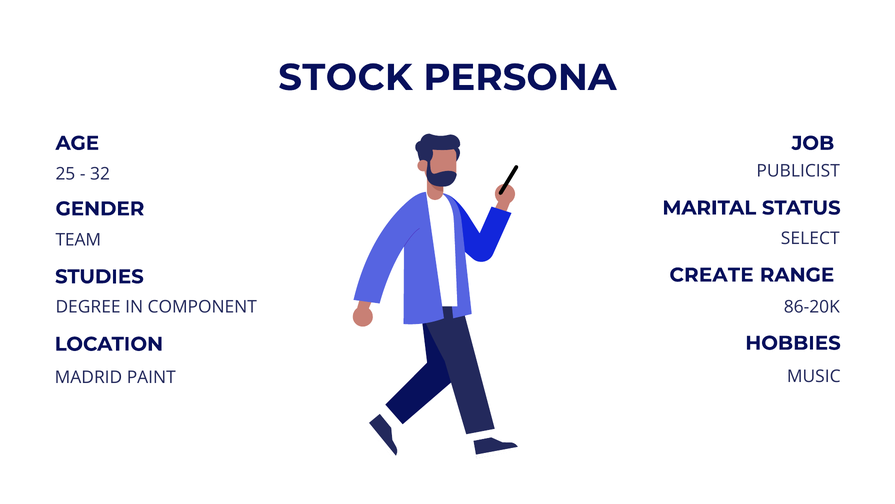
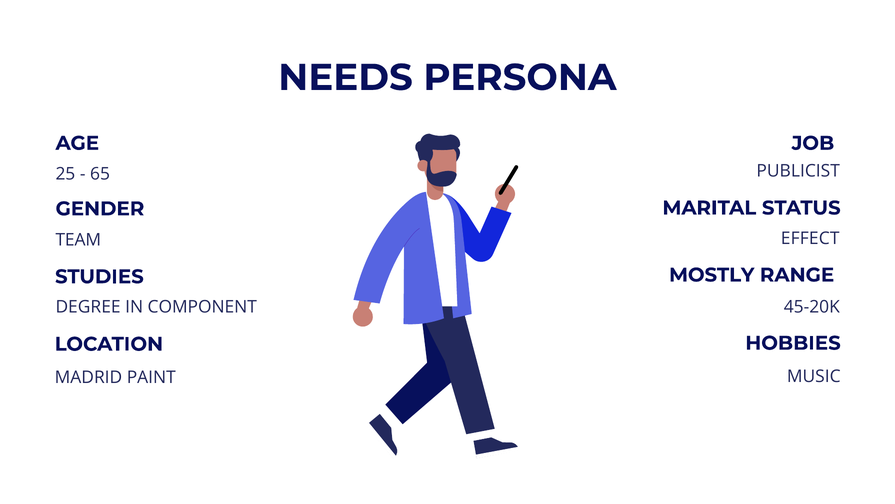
STOCK: STOCK -> NEEDS
32: 32 -> 65
SELECT: SELECT -> EFFECT
CREATE: CREATE -> MOSTLY
86-20K: 86-20K -> 45-20K
